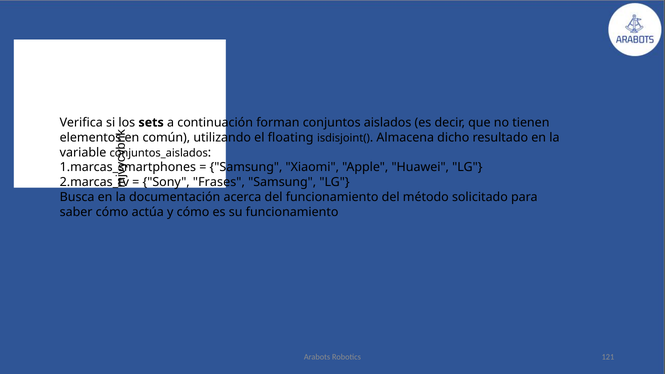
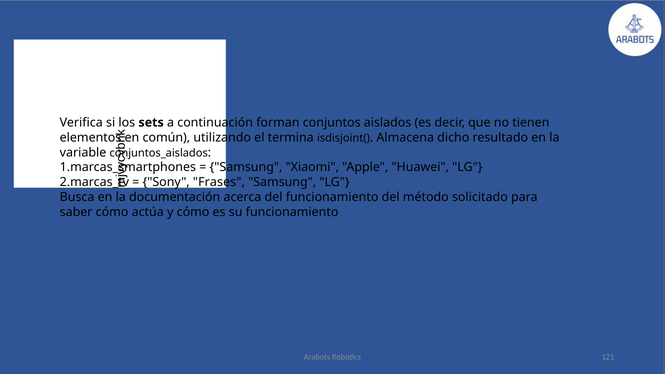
floating: floating -> termina
